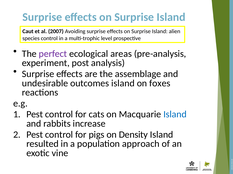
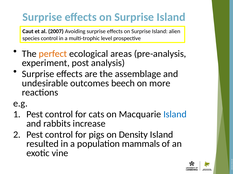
perfect colour: purple -> orange
outcomes island: island -> beech
foxes: foxes -> more
approach: approach -> mammals
